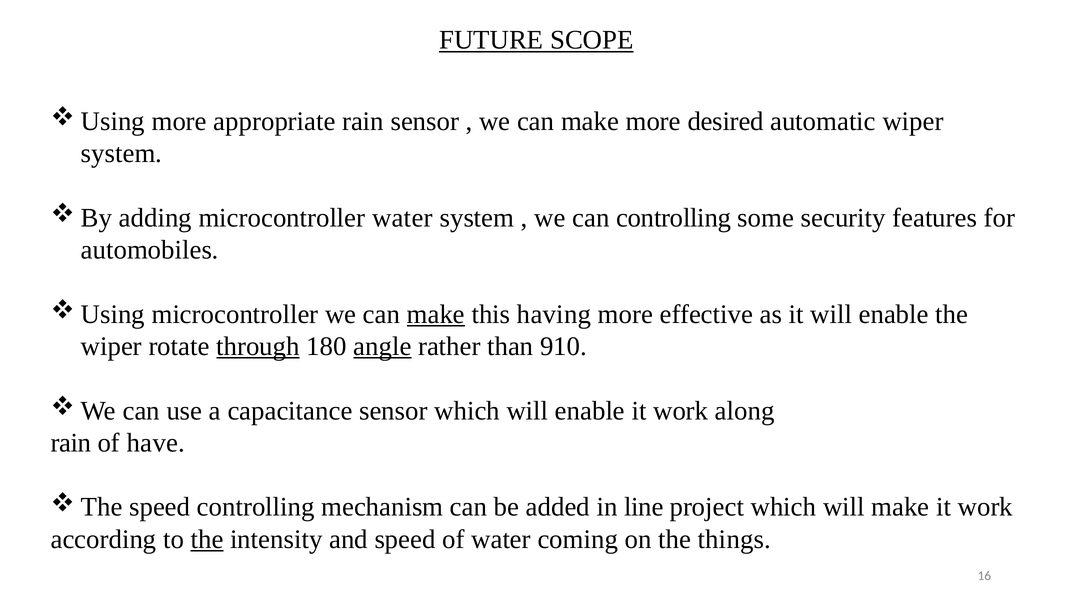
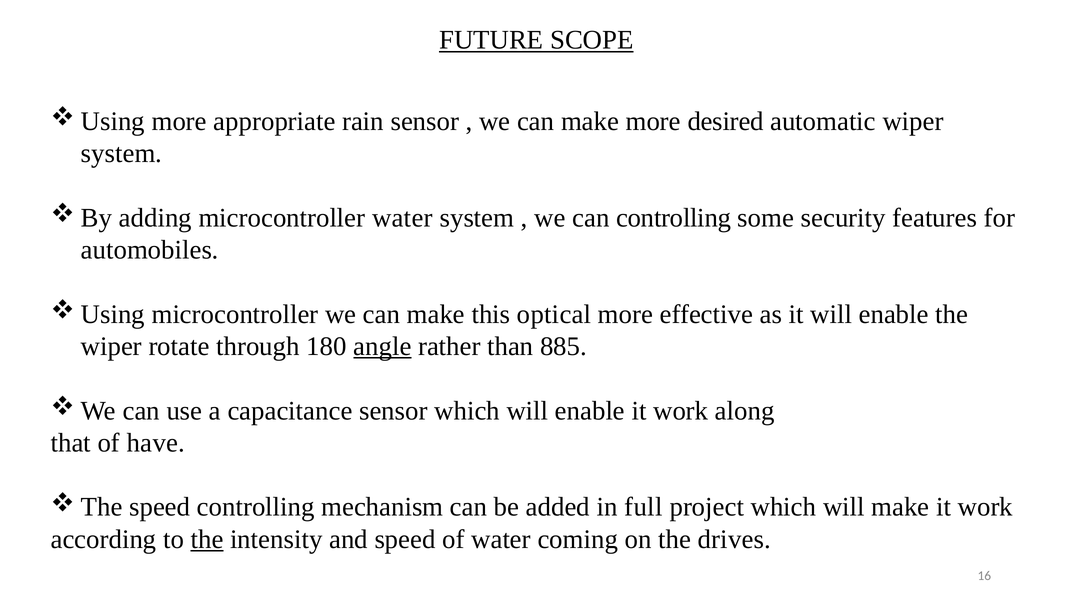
make at (436, 314) underline: present -> none
having: having -> optical
through underline: present -> none
910: 910 -> 885
rain at (71, 443): rain -> that
line: line -> full
things: things -> drives
